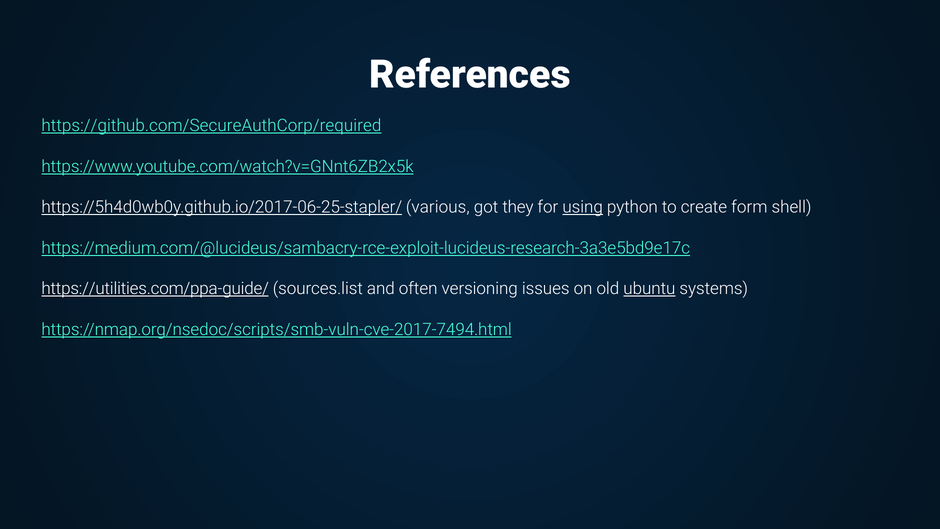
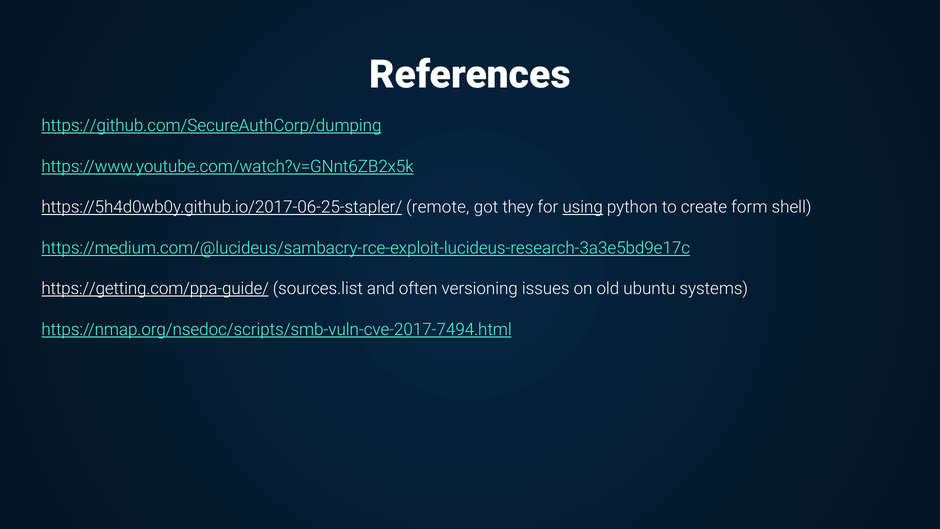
https://github.com/SecureAuthCorp/required: https://github.com/SecureAuthCorp/required -> https://github.com/SecureAuthCorp/dumping
various: various -> remote
https://utilities.com/ppa-guide/: https://utilities.com/ppa-guide/ -> https://getting.com/ppa-guide/
ubuntu underline: present -> none
